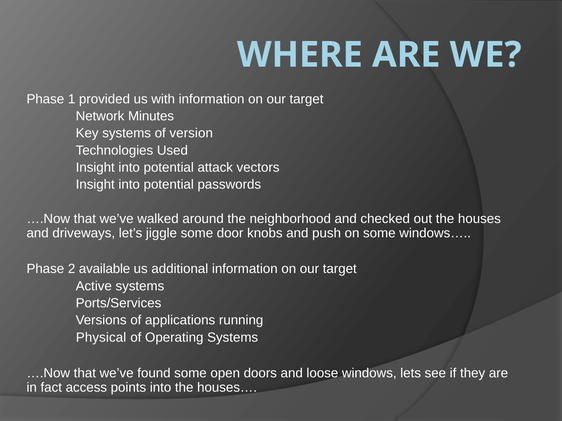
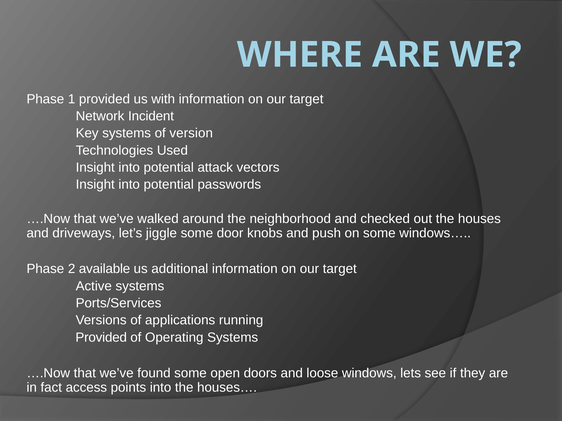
Minutes: Minutes -> Incident
Physical at (101, 338): Physical -> Provided
